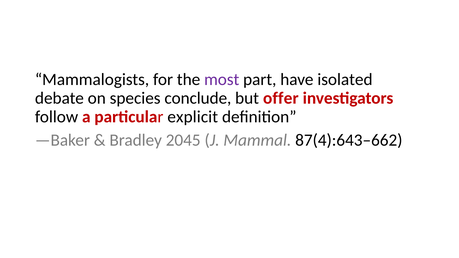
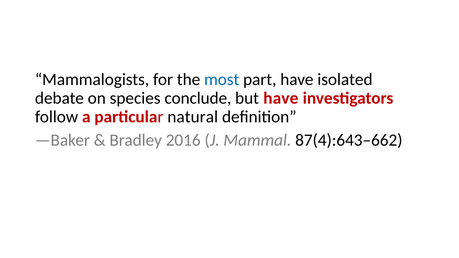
most colour: purple -> blue
but offer: offer -> have
explicit: explicit -> natural
2045: 2045 -> 2016
